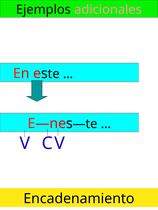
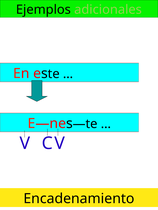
adicionales colour: pink -> light green
